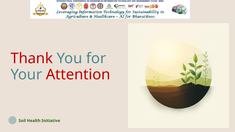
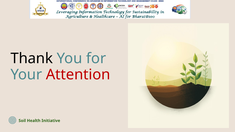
Thank colour: red -> black
